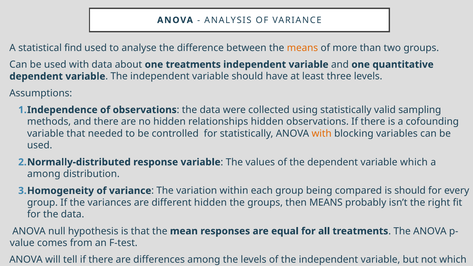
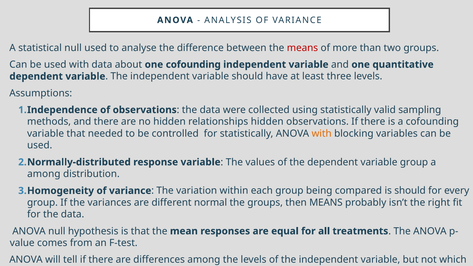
statistical find: find -> null
means at (302, 48) colour: orange -> red
one treatments: treatments -> cofounding
variable which: which -> group
different hidden: hidden -> normal
